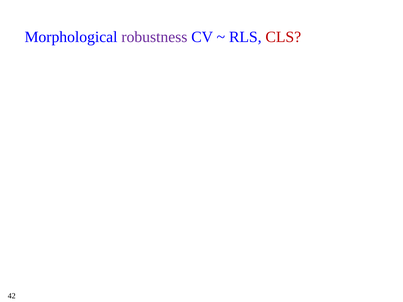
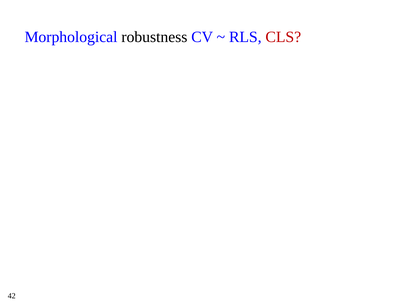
robustness colour: purple -> black
